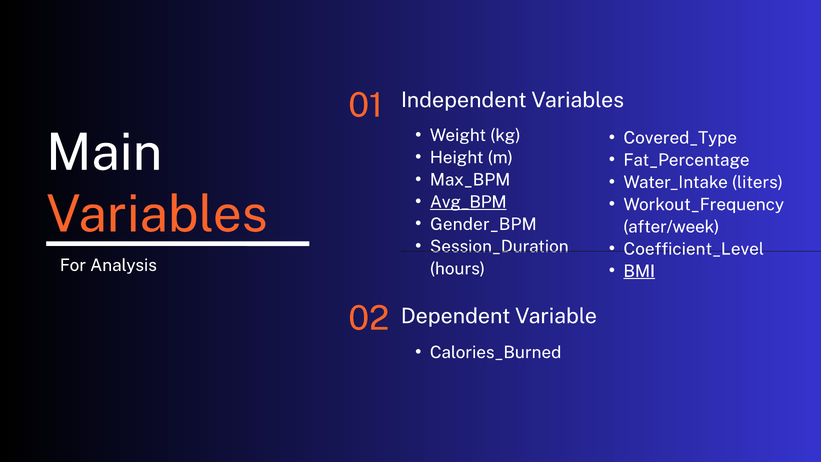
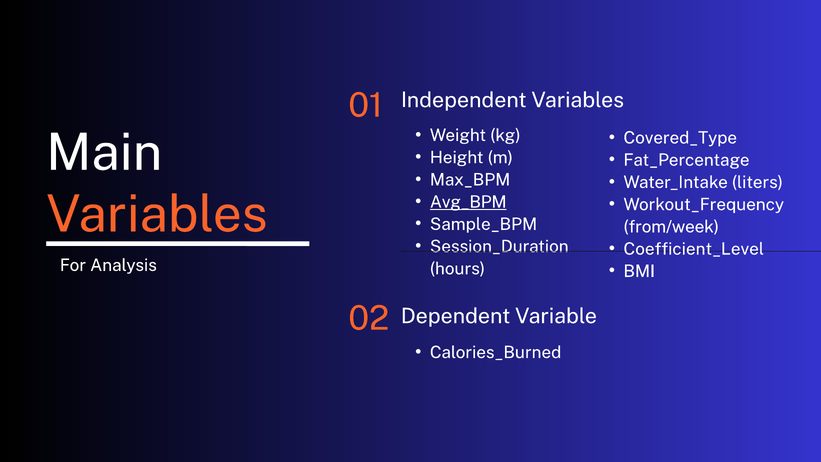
Gender_BPM: Gender_BPM -> Sample_BPM
after/week: after/week -> from/week
BMI underline: present -> none
